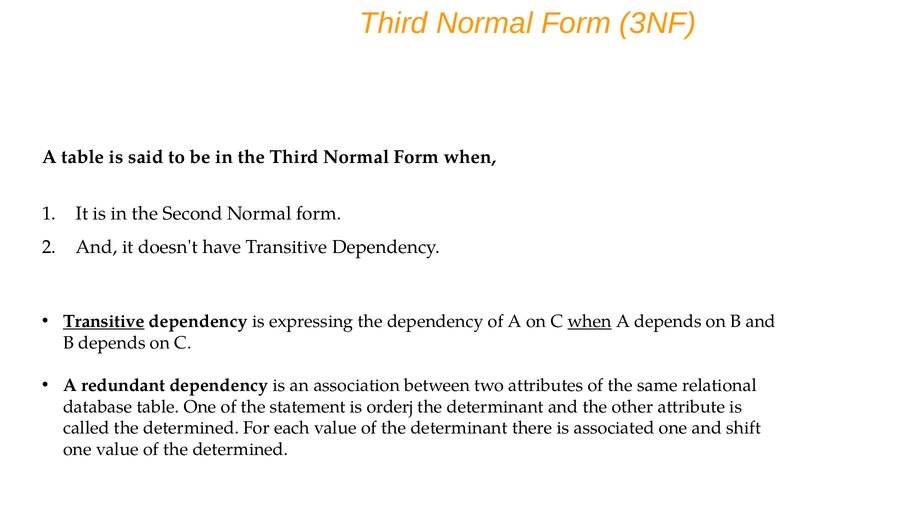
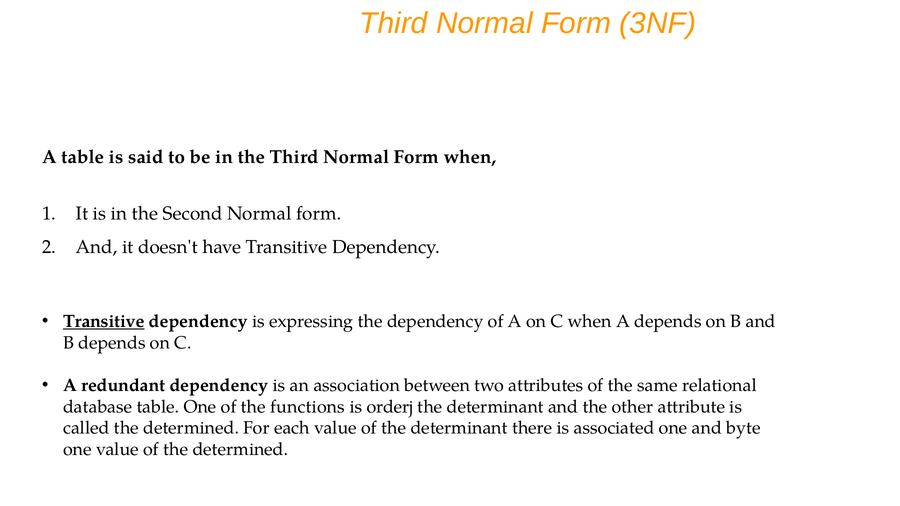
when at (590, 321) underline: present -> none
statement: statement -> functions
shift: shift -> byte
